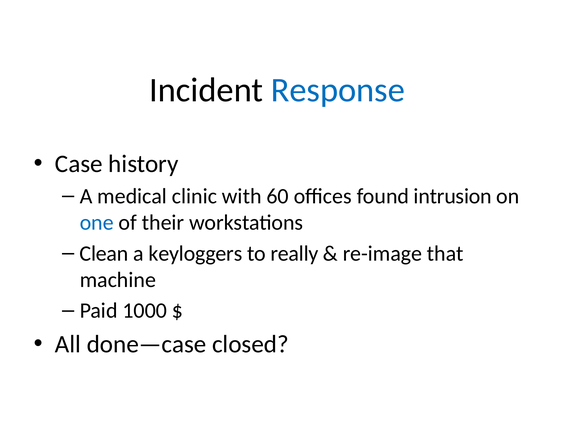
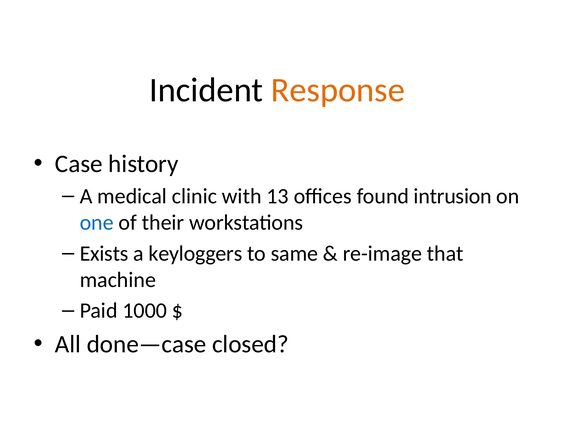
Response colour: blue -> orange
60: 60 -> 13
Clean: Clean -> Exists
really: really -> same
